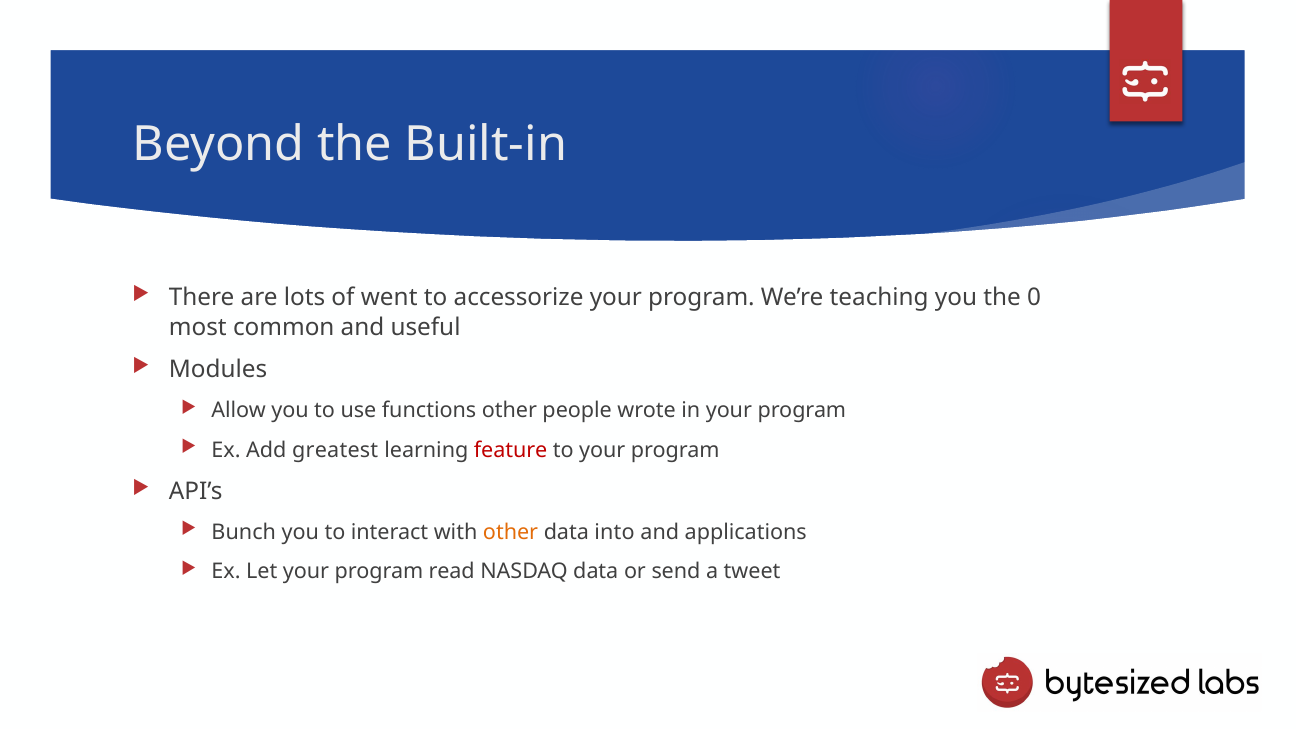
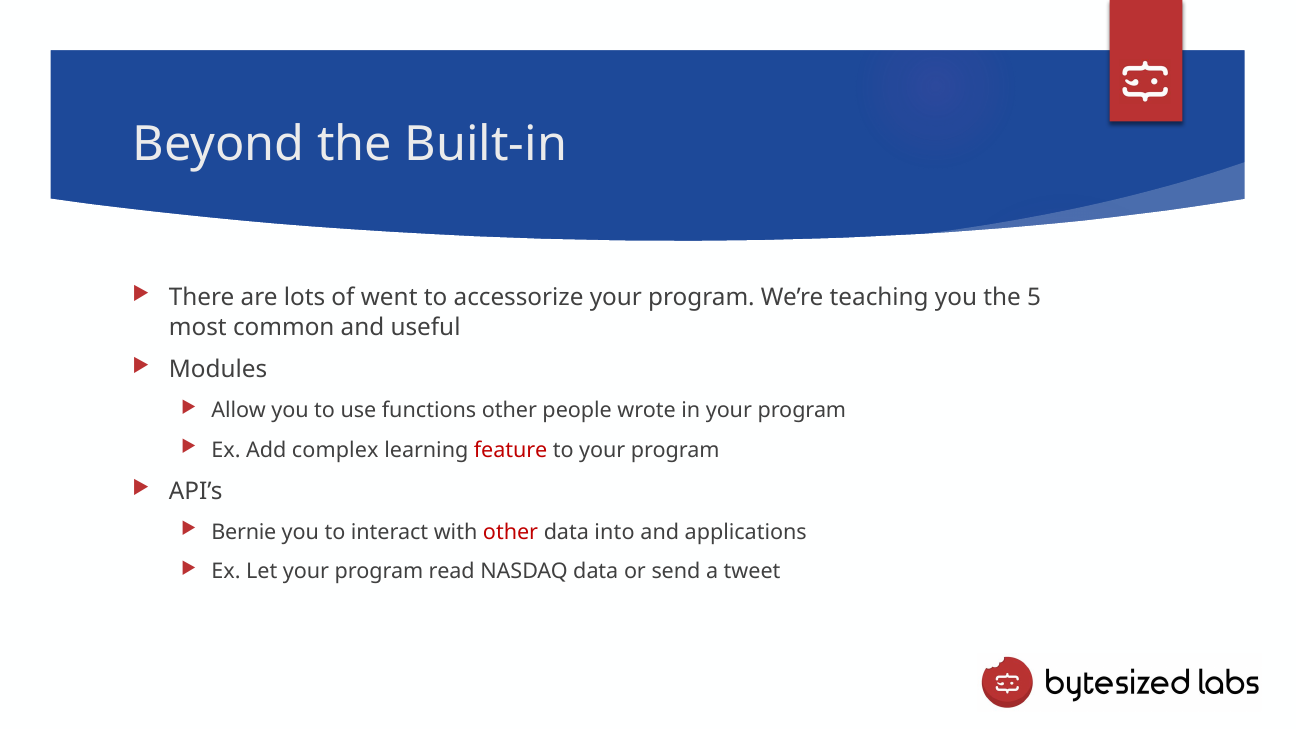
0: 0 -> 5
greatest: greatest -> complex
Bunch: Bunch -> Bernie
other at (511, 532) colour: orange -> red
